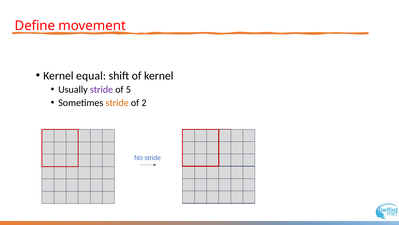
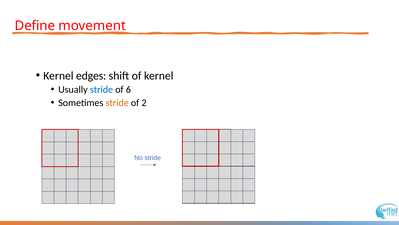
equal: equal -> edges
stride at (101, 89) colour: purple -> blue
5: 5 -> 6
